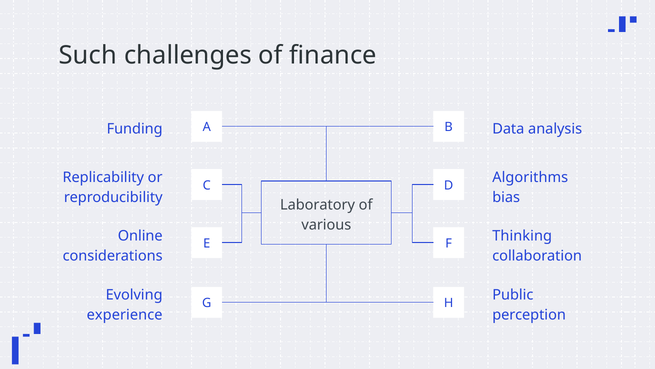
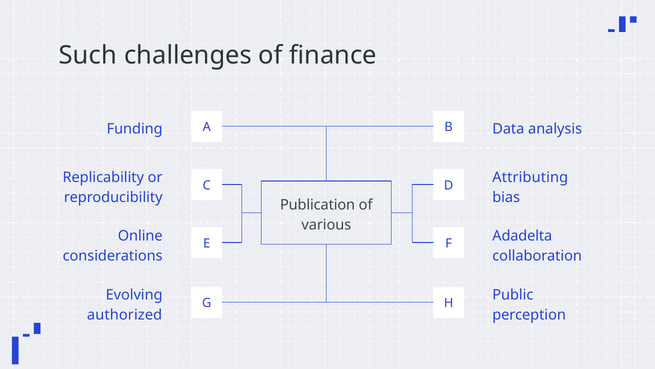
Algorithms: Algorithms -> Attributing
Laboratory: Laboratory -> Publication
Thinking: Thinking -> Adadelta
experience: experience -> authorized
